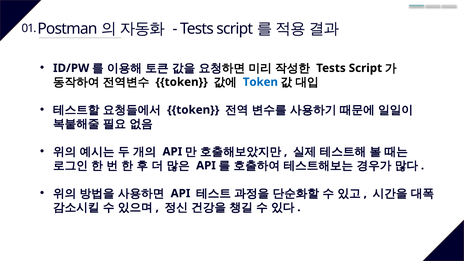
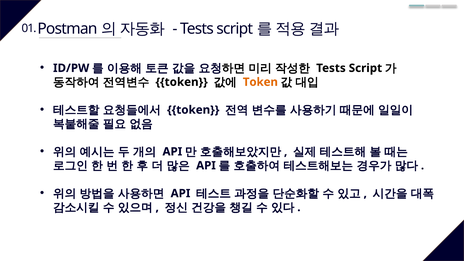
Token at (260, 82) colour: blue -> orange
